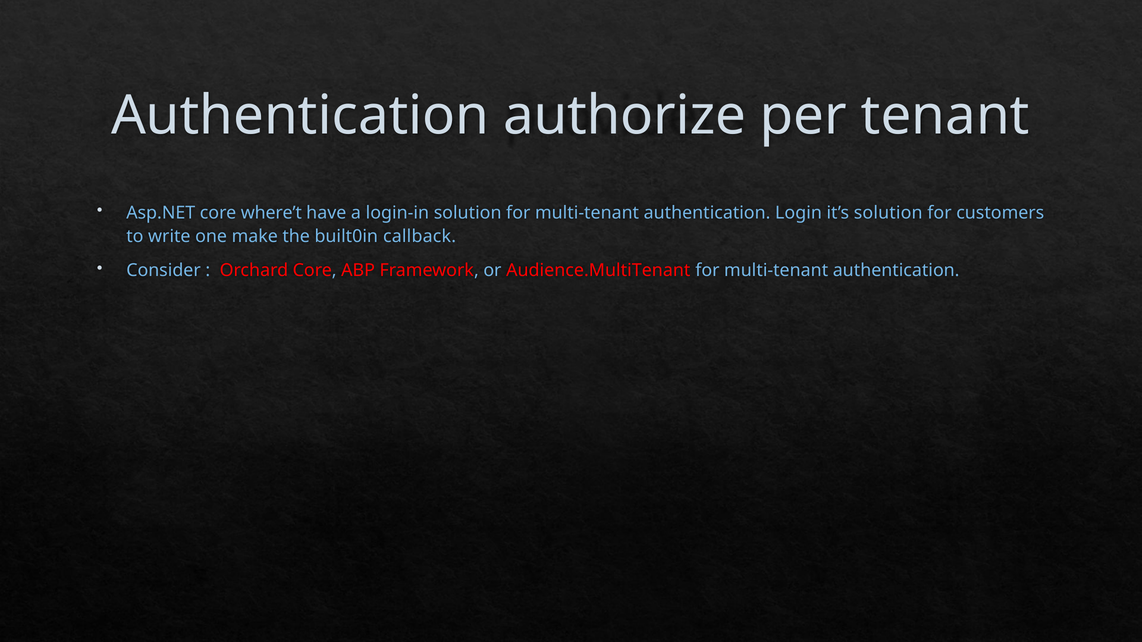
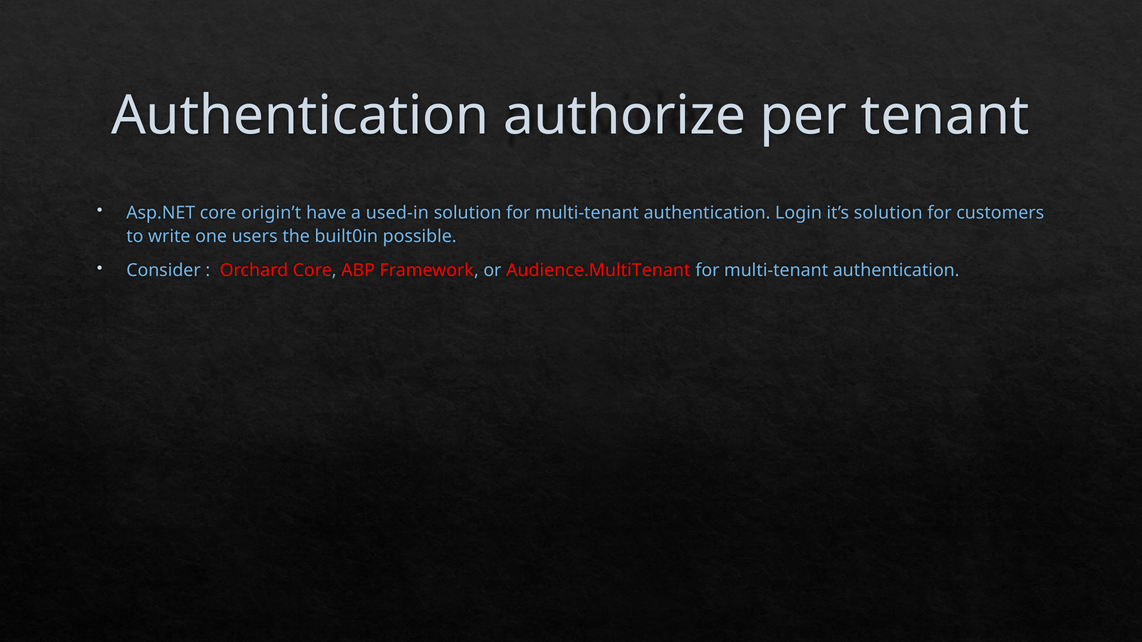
where’t: where’t -> origin’t
login-in: login-in -> used-in
make: make -> users
callback: callback -> possible
